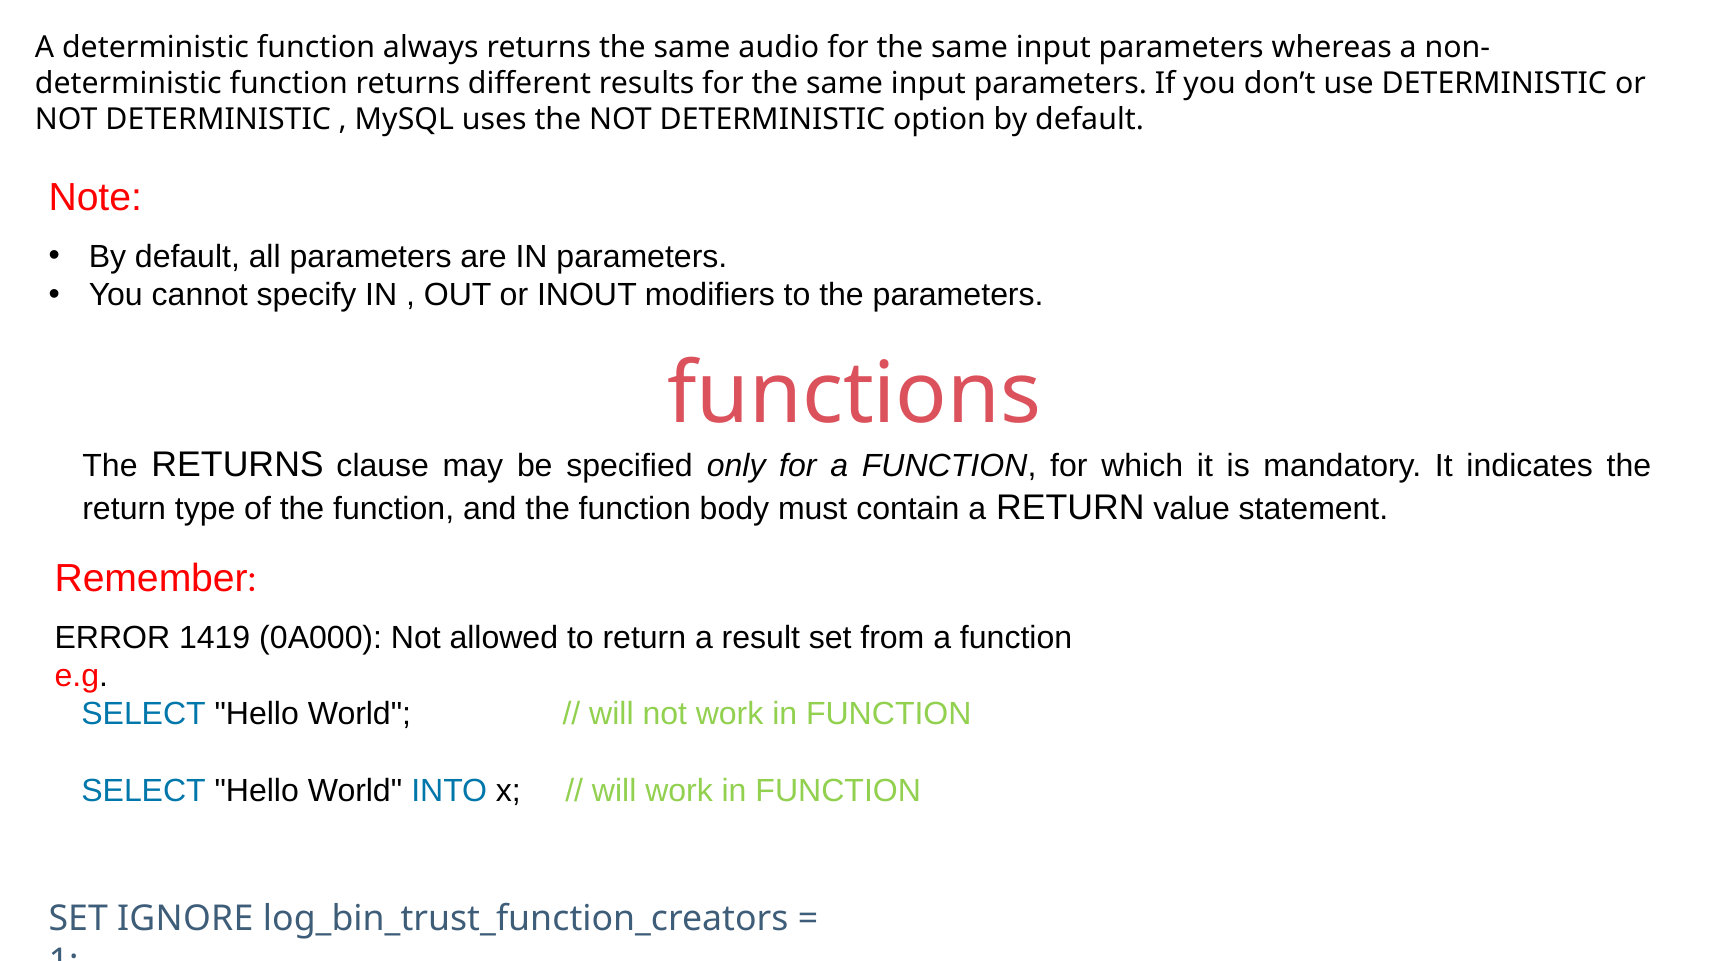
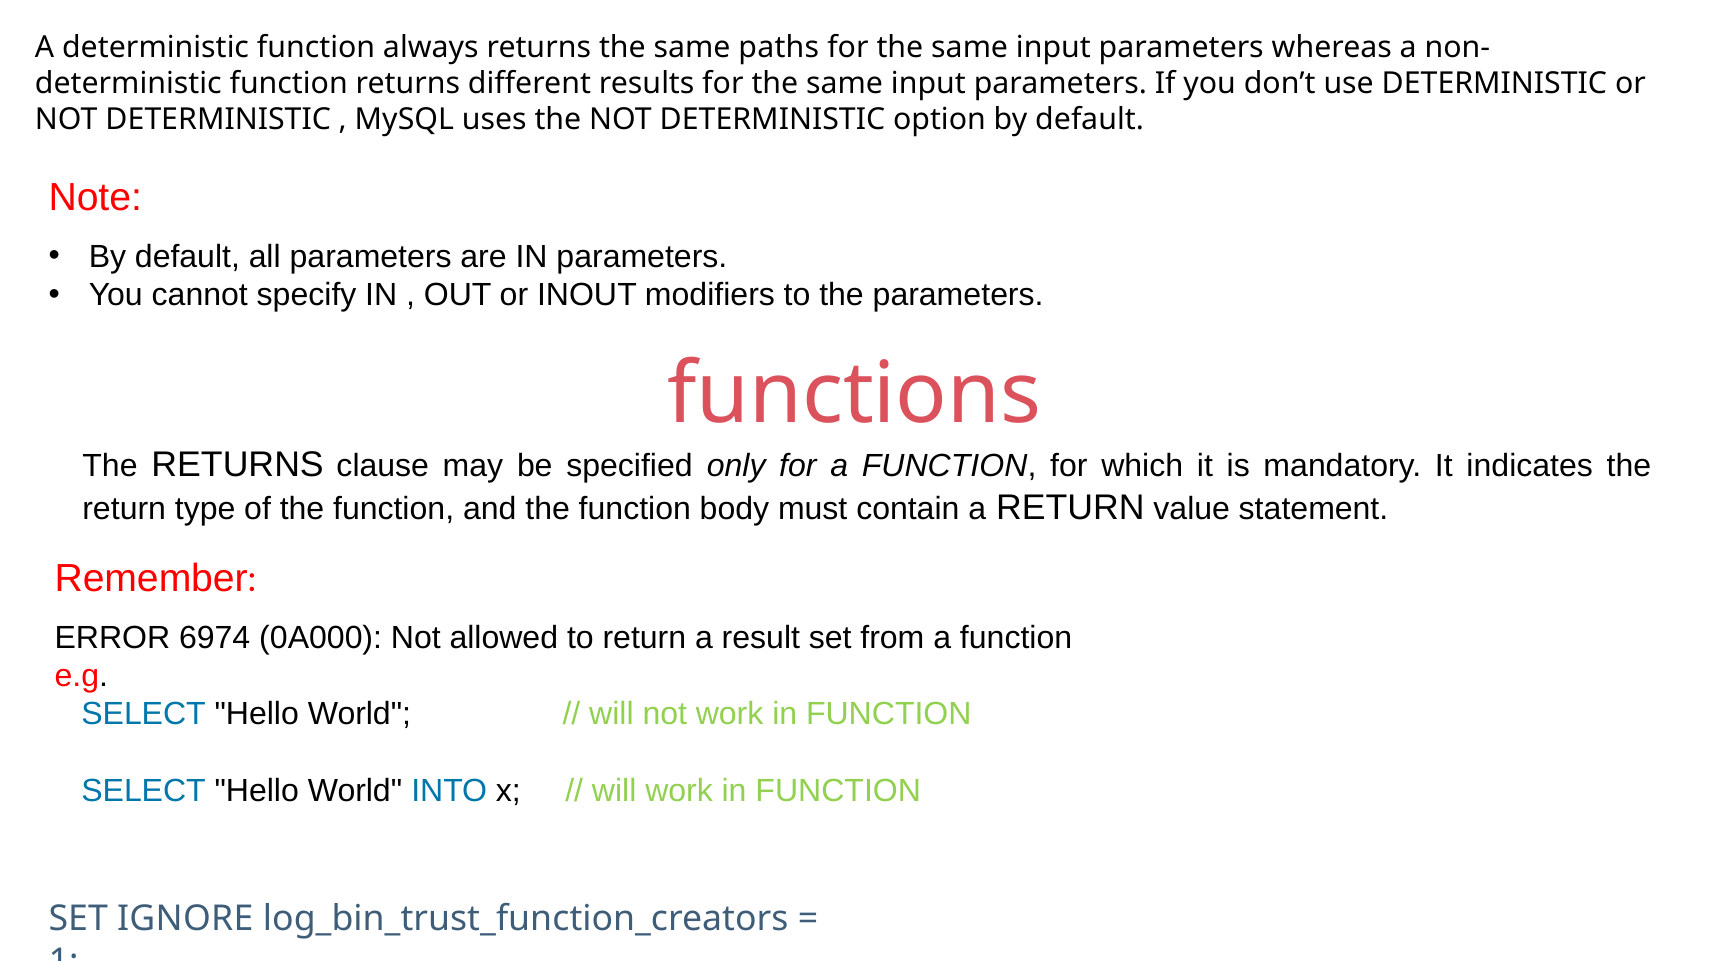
audio: audio -> paths
1419: 1419 -> 6974
